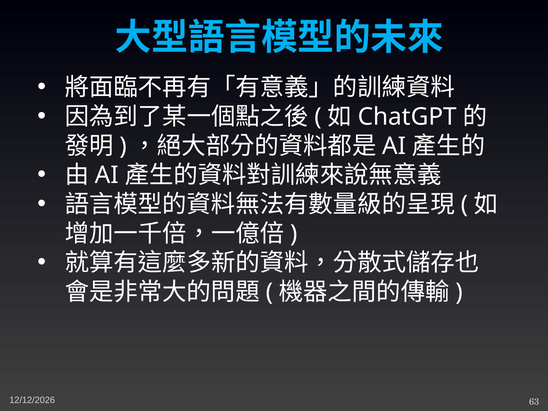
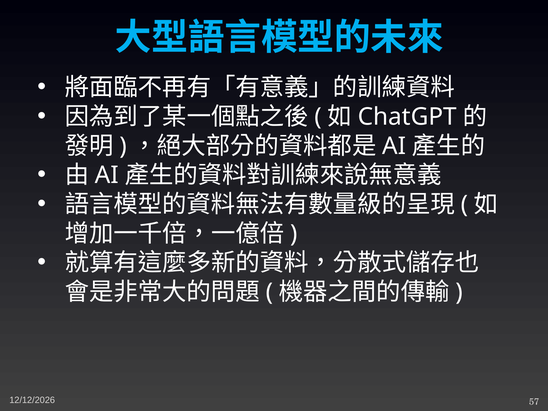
63: 63 -> 57
